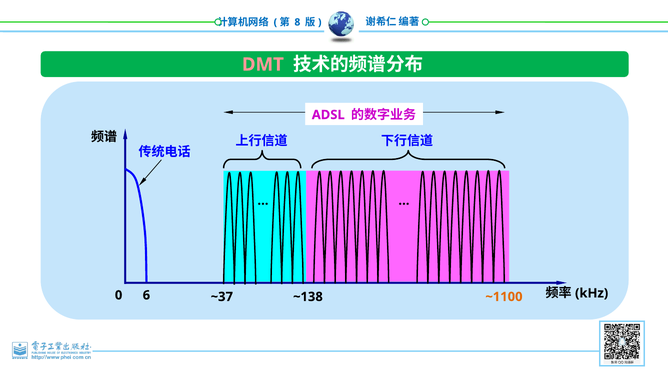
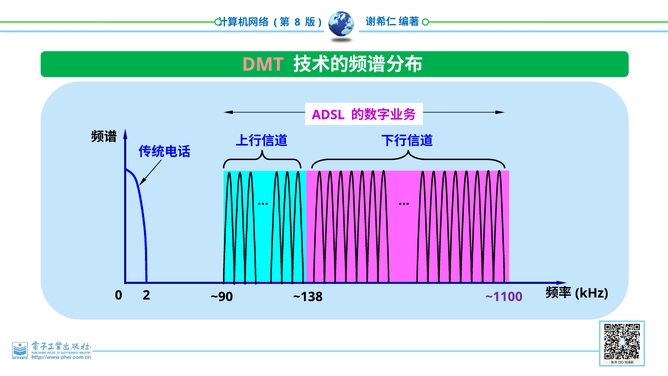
6: 6 -> 2
~37: ~37 -> ~90
~1100 colour: orange -> purple
